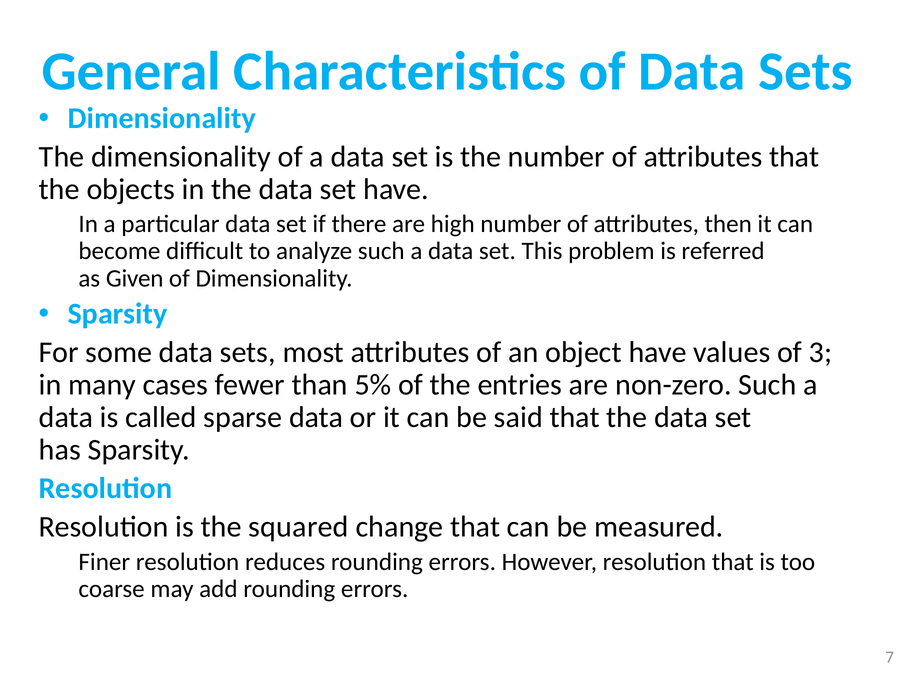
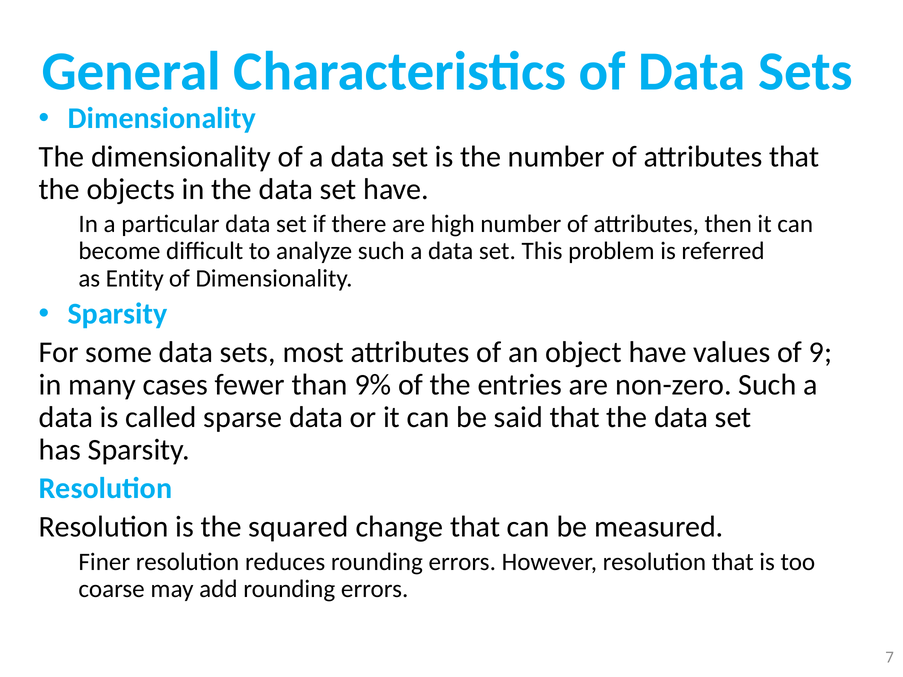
Given: Given -> Entity
3: 3 -> 9
5%: 5% -> 9%
